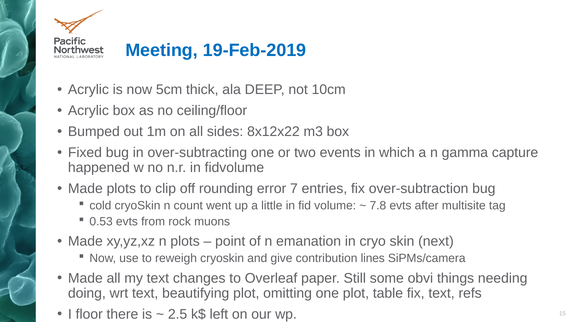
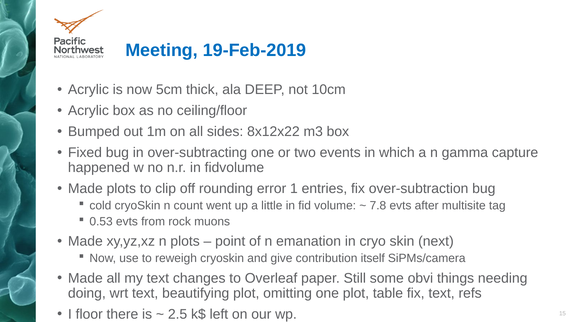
7: 7 -> 1
lines: lines -> itself
